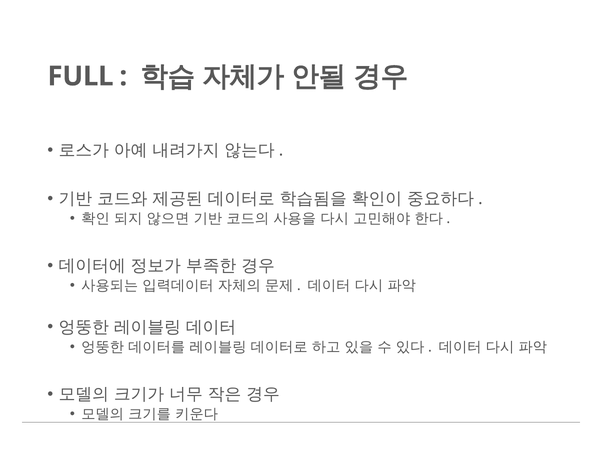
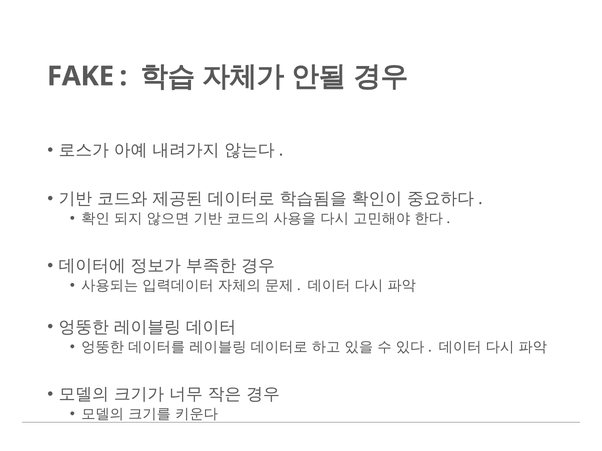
FULL: FULL -> FAKE
